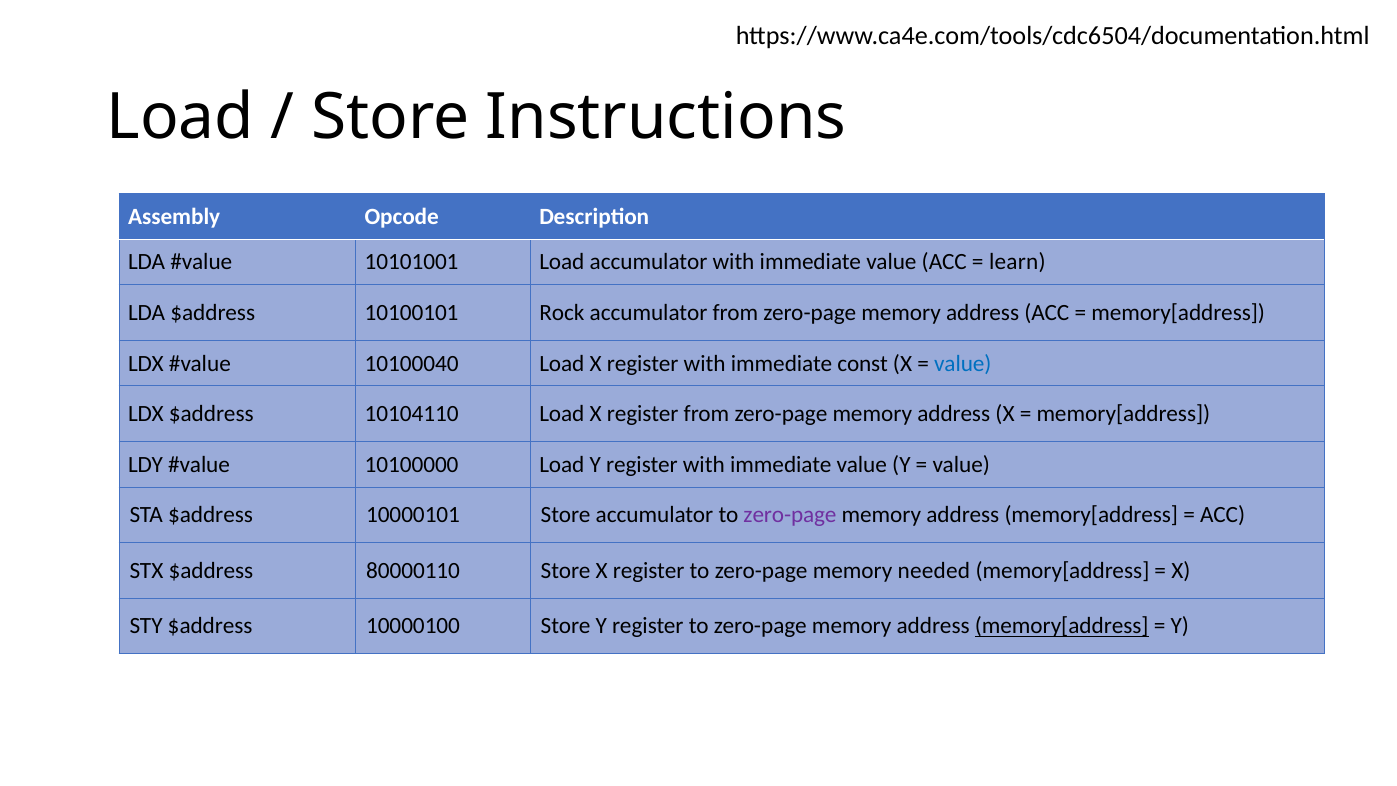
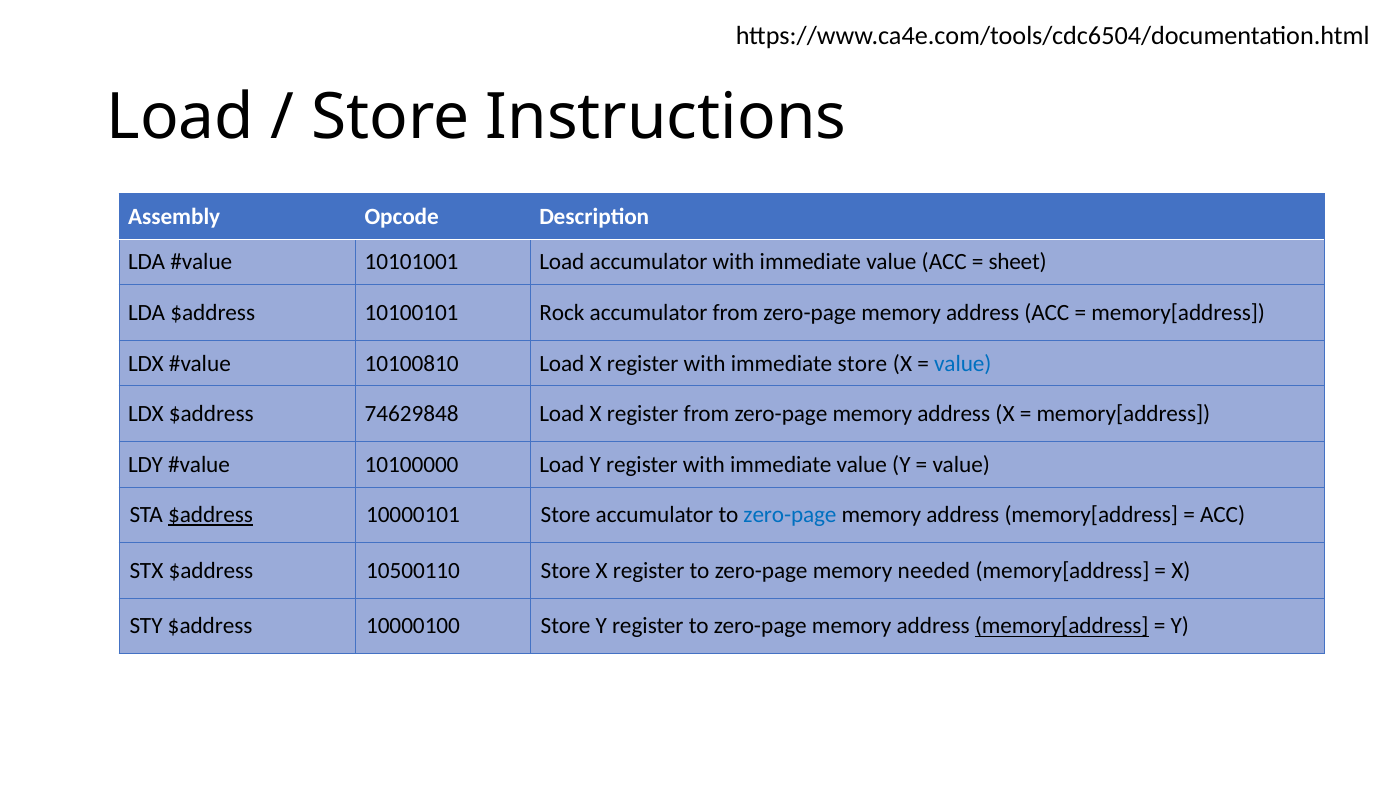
learn: learn -> sheet
10100040: 10100040 -> 10100810
immediate const: const -> store
10104110: 10104110 -> 74629848
$address at (211, 515) underline: none -> present
zero-page at (790, 515) colour: purple -> blue
80000110: 80000110 -> 10500110
